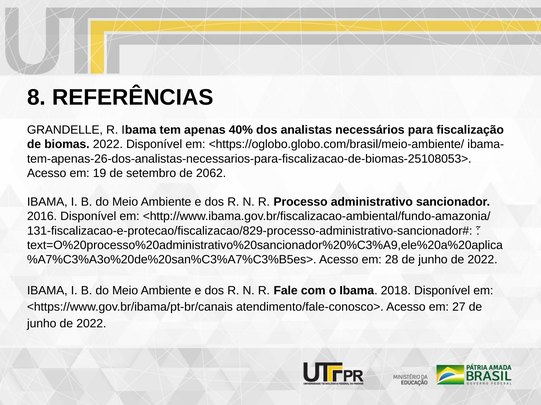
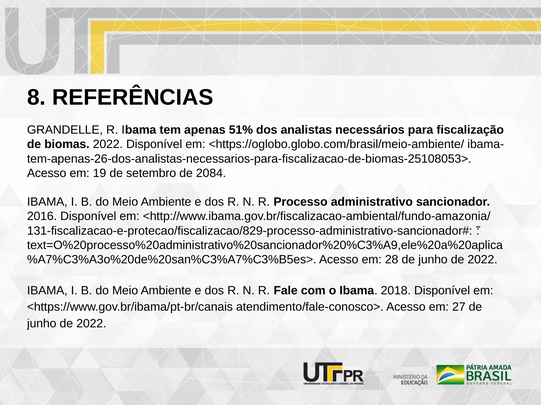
40%: 40% -> 51%
2062: 2062 -> 2084
